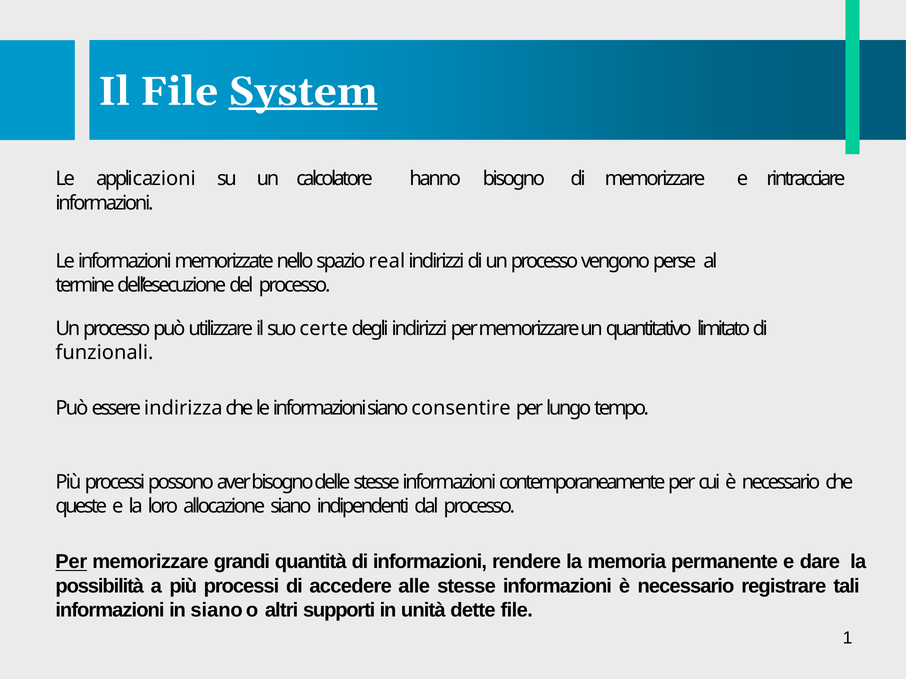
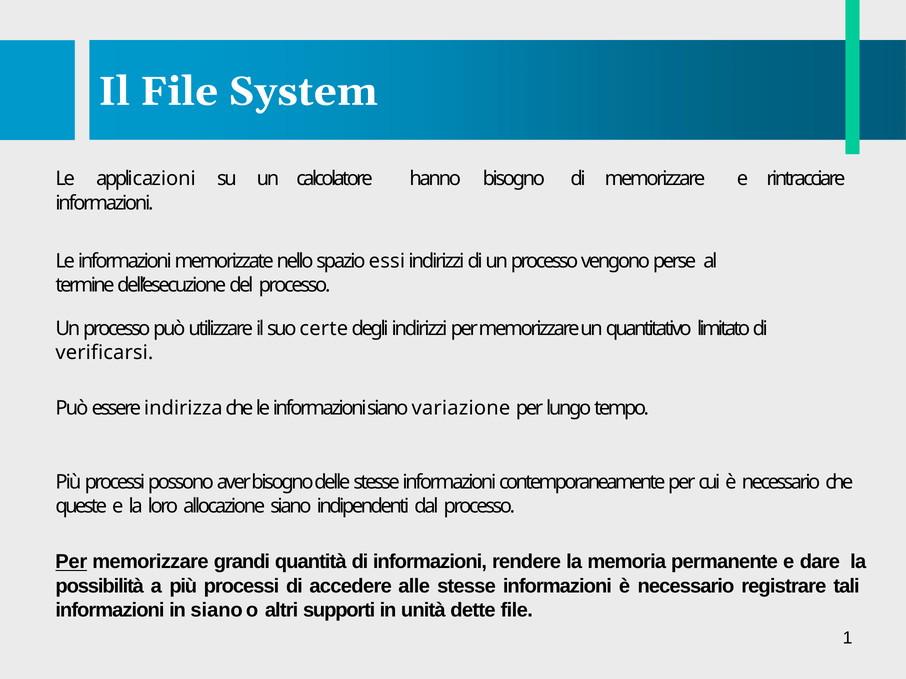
System underline: present -> none
real: real -> essi
funzionali: funzionali -> verificarsi
consentire: consentire -> variazione
